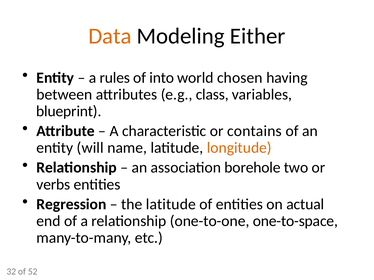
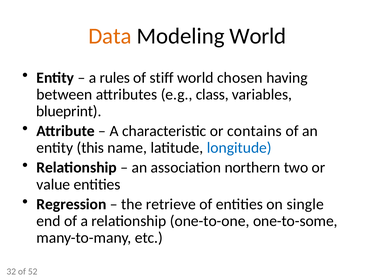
Modeling Either: Either -> World
into: into -> stiff
will: will -> this
longitude colour: orange -> blue
borehole: borehole -> northern
verbs: verbs -> value
the latitude: latitude -> retrieve
actual: actual -> single
one-to-space: one-to-space -> one-to-some
